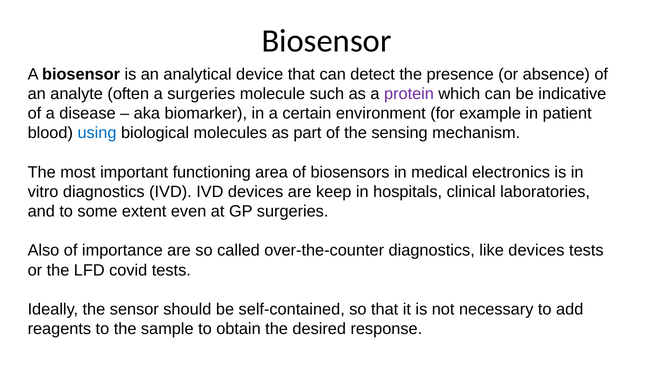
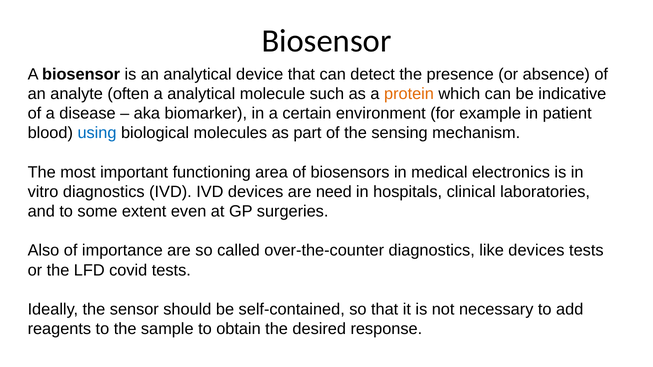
a surgeries: surgeries -> analytical
protein colour: purple -> orange
keep: keep -> need
